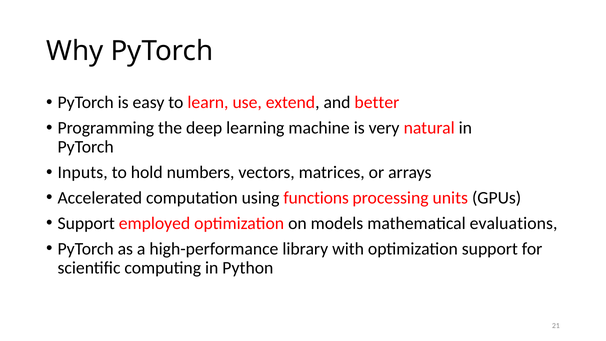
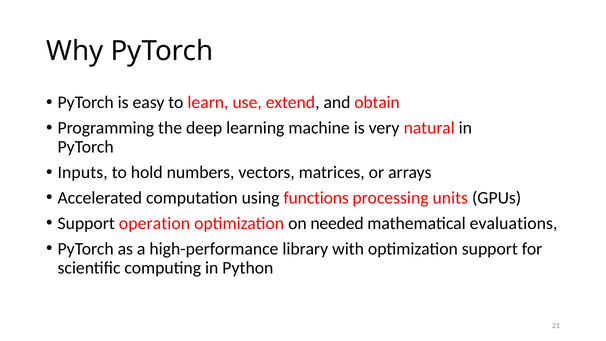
better: better -> obtain
employed: employed -> operation
models: models -> needed
